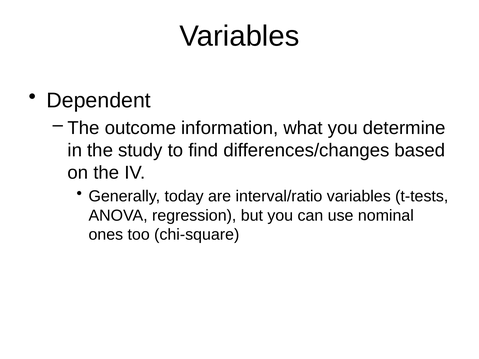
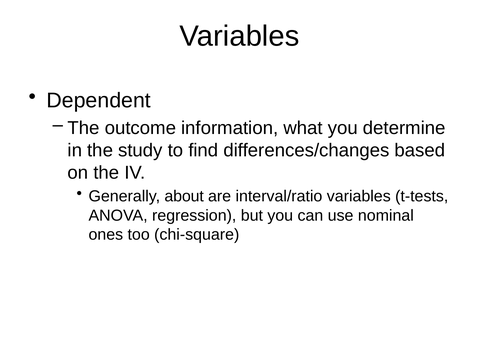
today: today -> about
